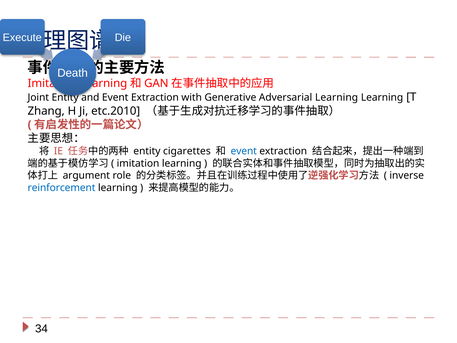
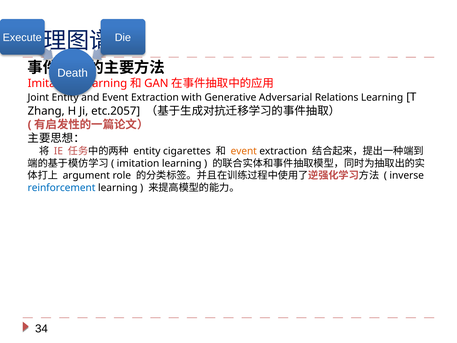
Adversarial Learning: Learning -> Relations
etc.2010: etc.2010 -> etc.2057
event at (244, 151) colour: blue -> orange
